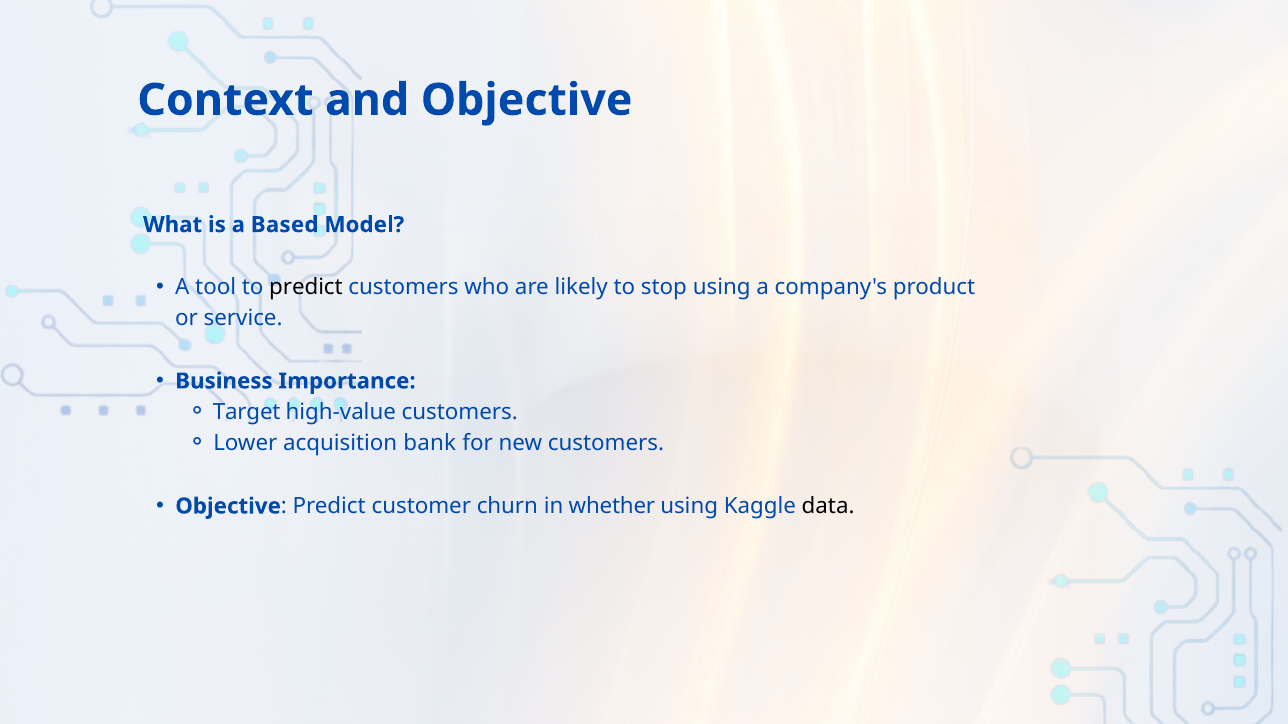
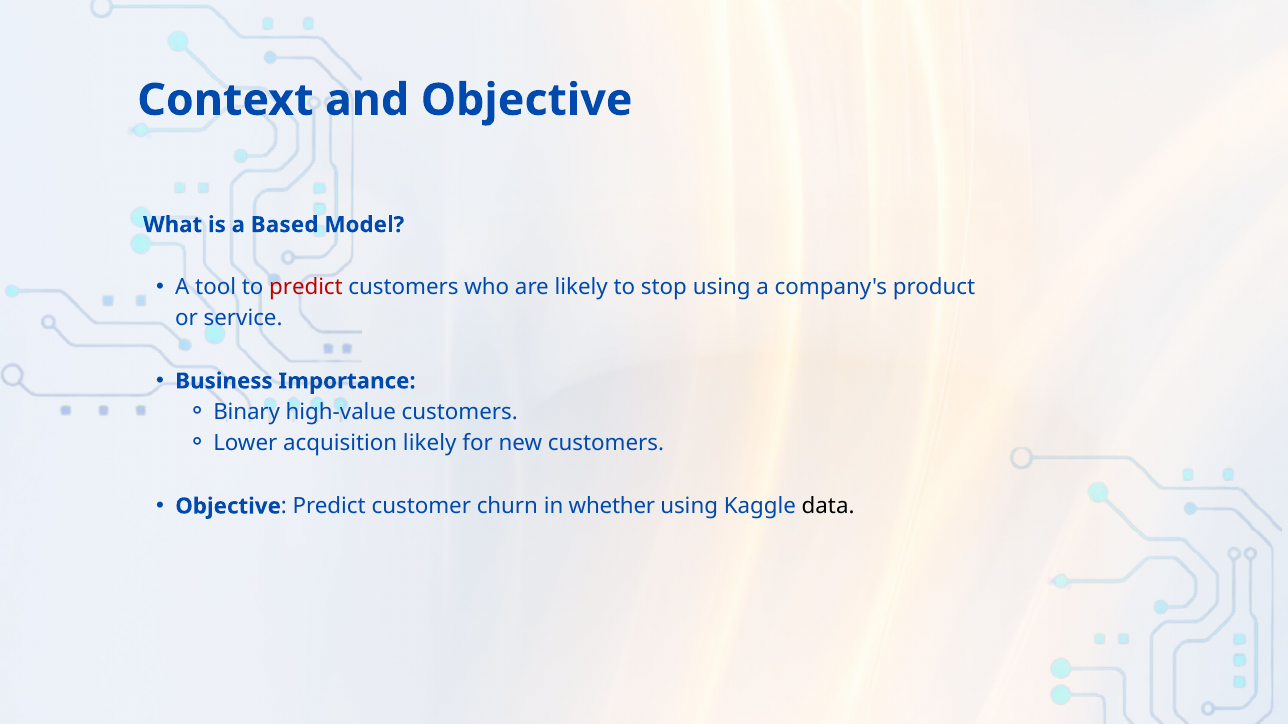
predict at (306, 287) colour: black -> red
Target: Target -> Binary
acquisition bank: bank -> likely
